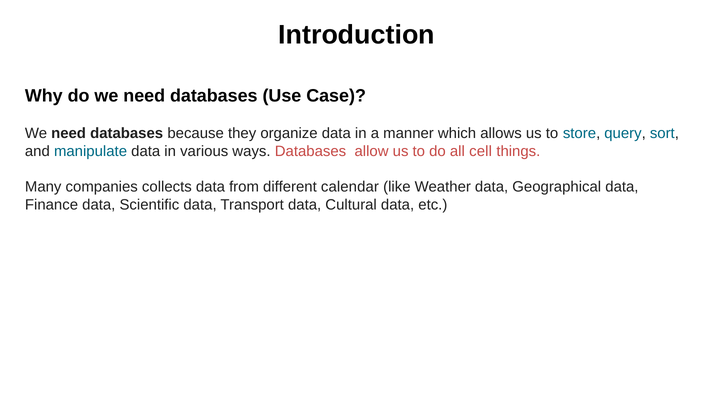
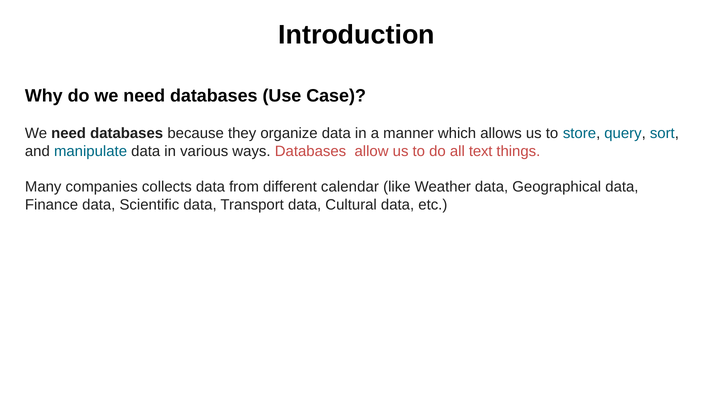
cell: cell -> text
